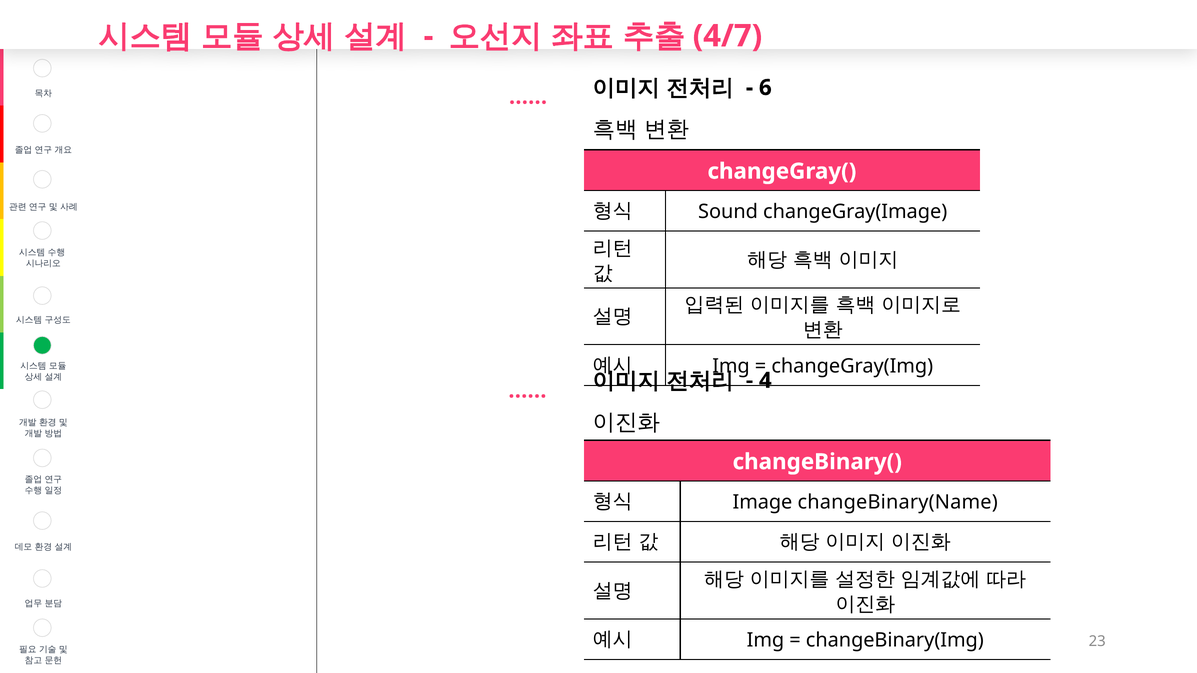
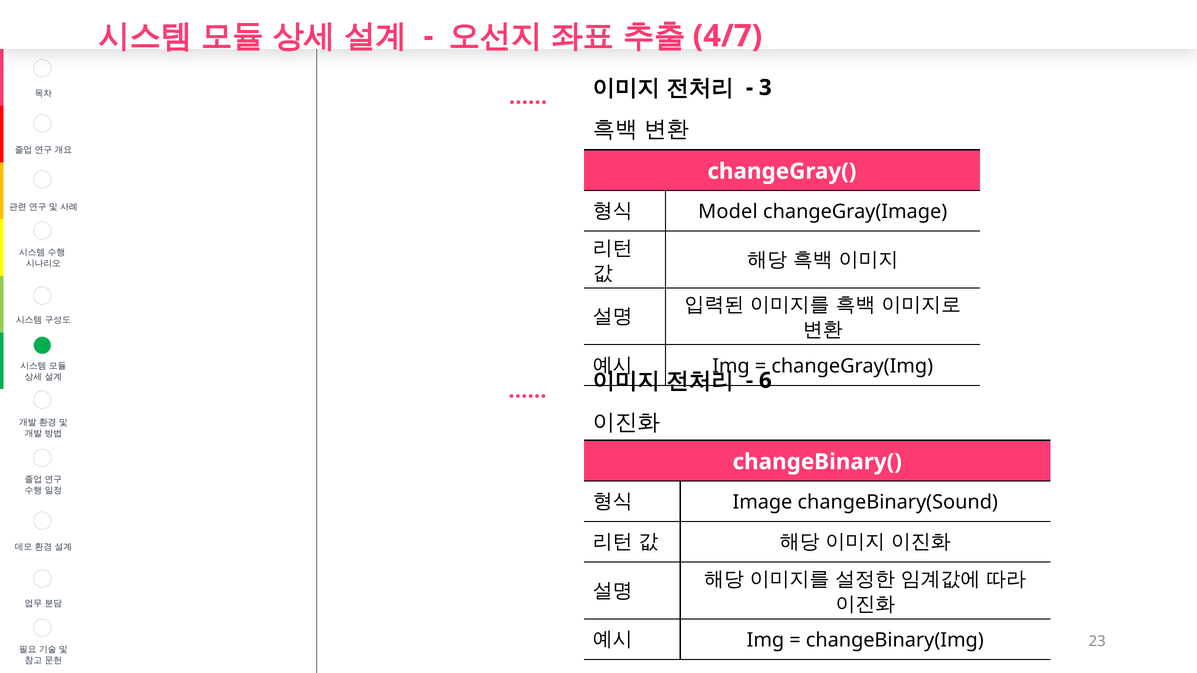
6: 6 -> 3
Sound: Sound -> Model
4: 4 -> 6
changeBinary(Name: changeBinary(Name -> changeBinary(Sound
